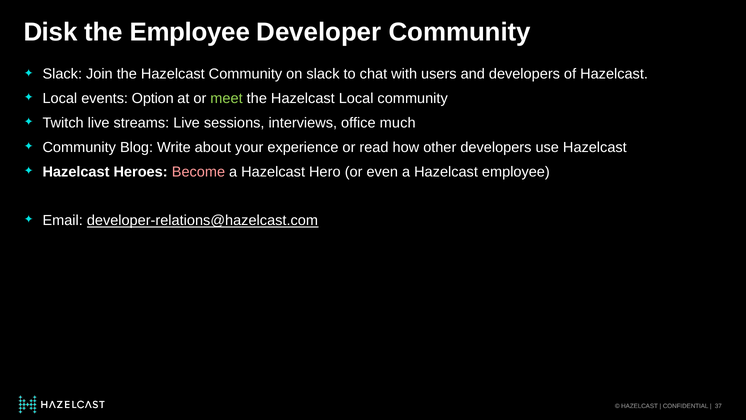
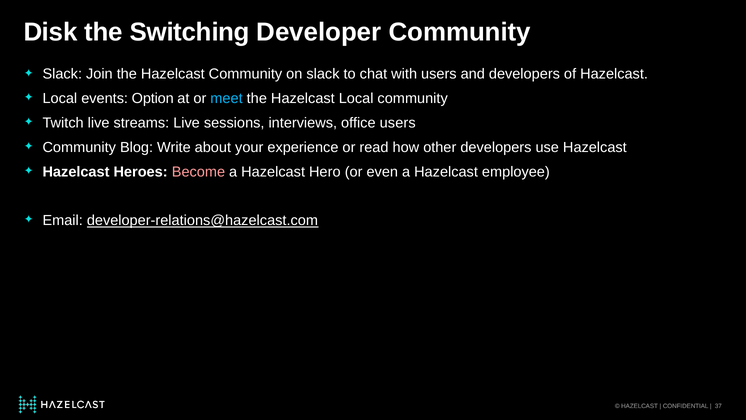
the Employee: Employee -> Switching
meet colour: light green -> light blue
office much: much -> users
